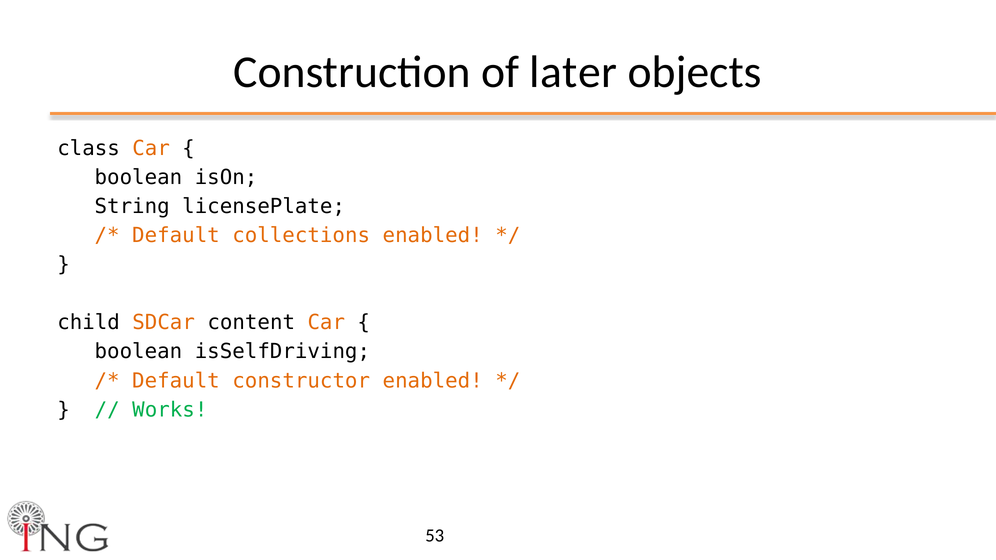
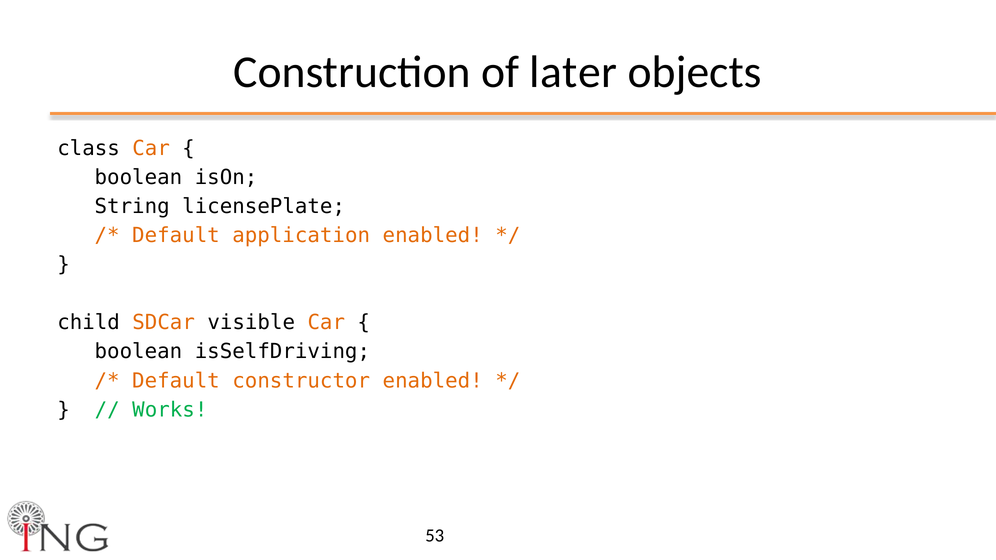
collections: collections -> application
content: content -> visible
